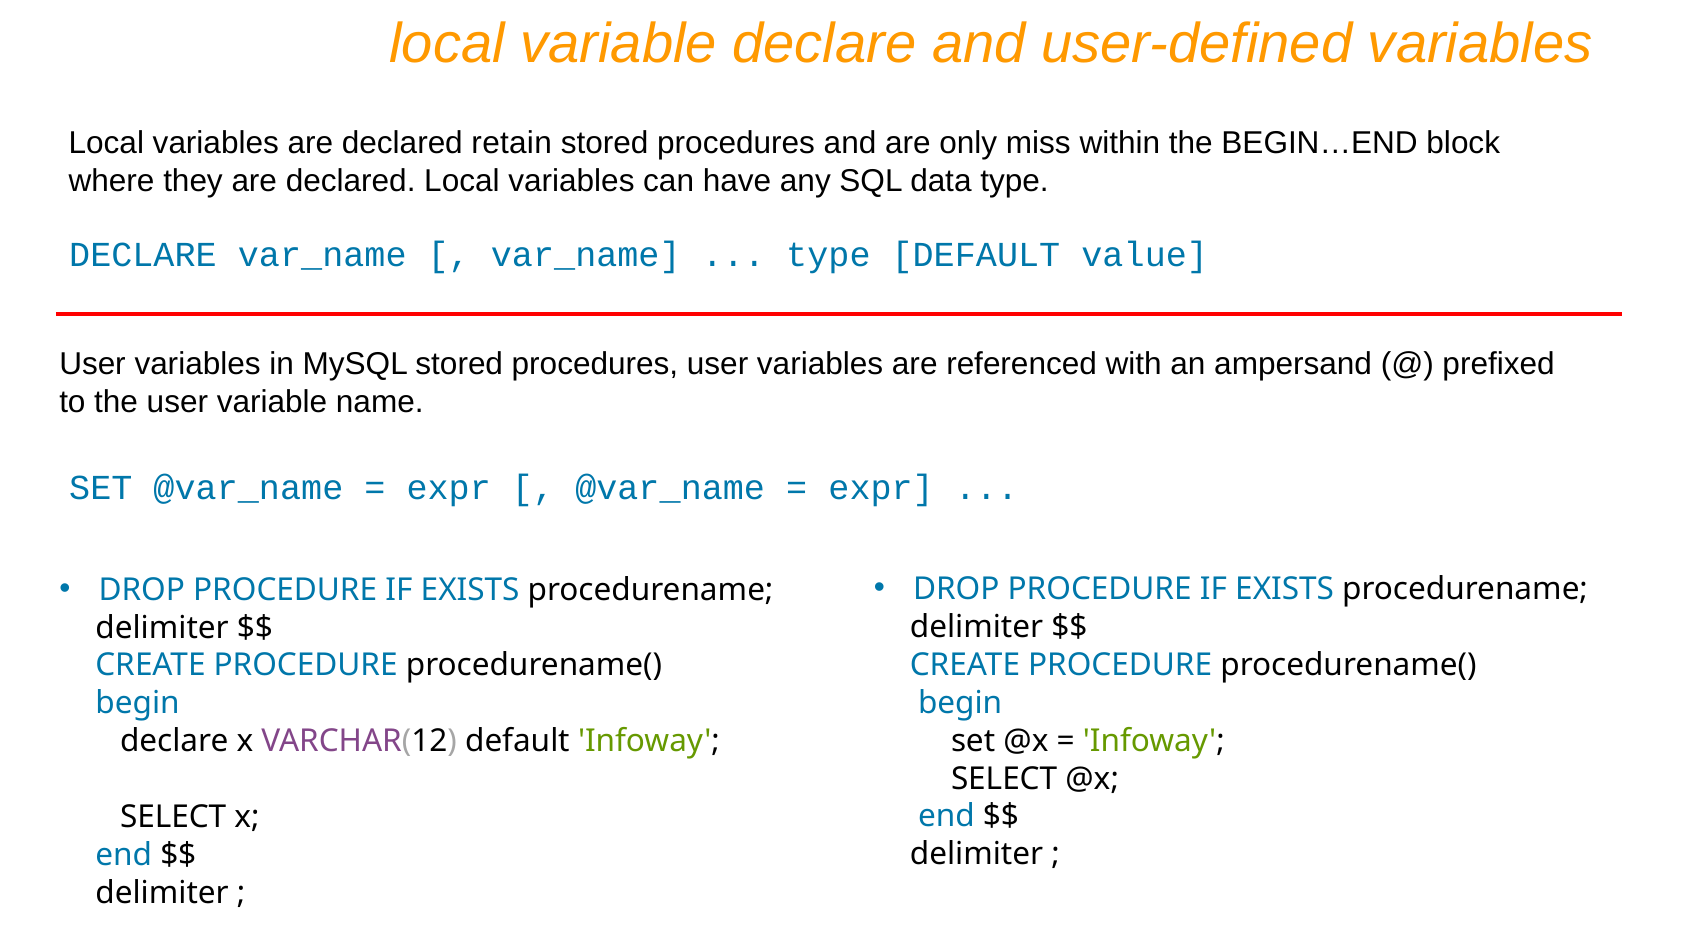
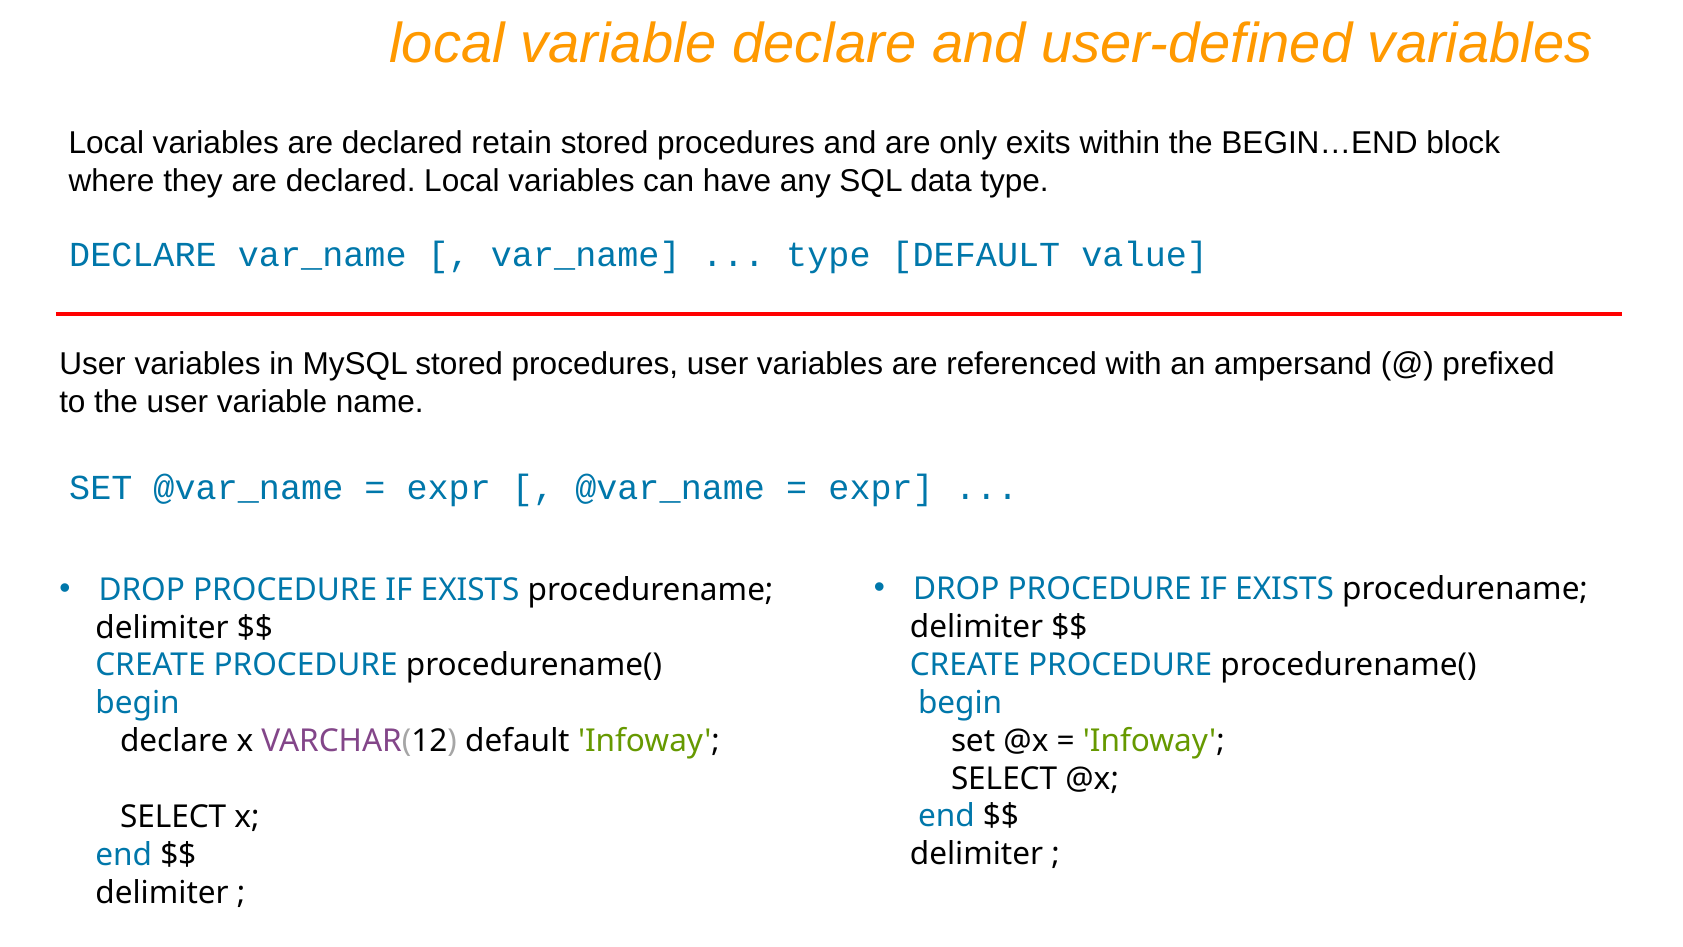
miss: miss -> exits
